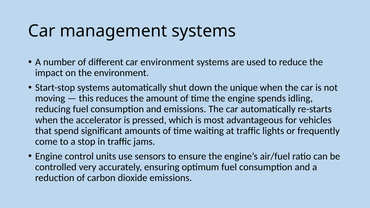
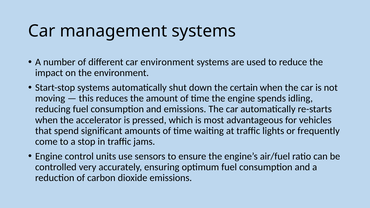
unique: unique -> certain
